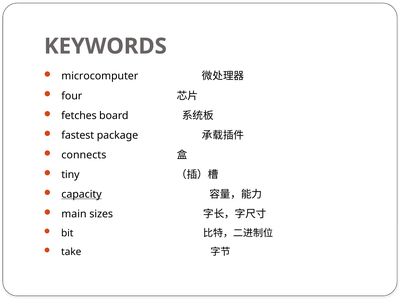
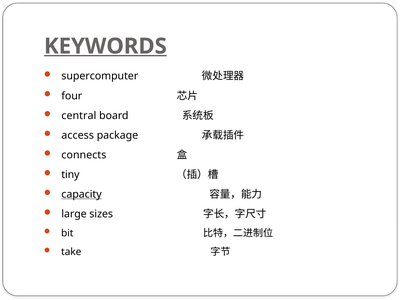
KEYWORDS underline: none -> present
microcomputer: microcomputer -> supercomputer
fetches: fetches -> central
fastest: fastest -> access
main: main -> large
